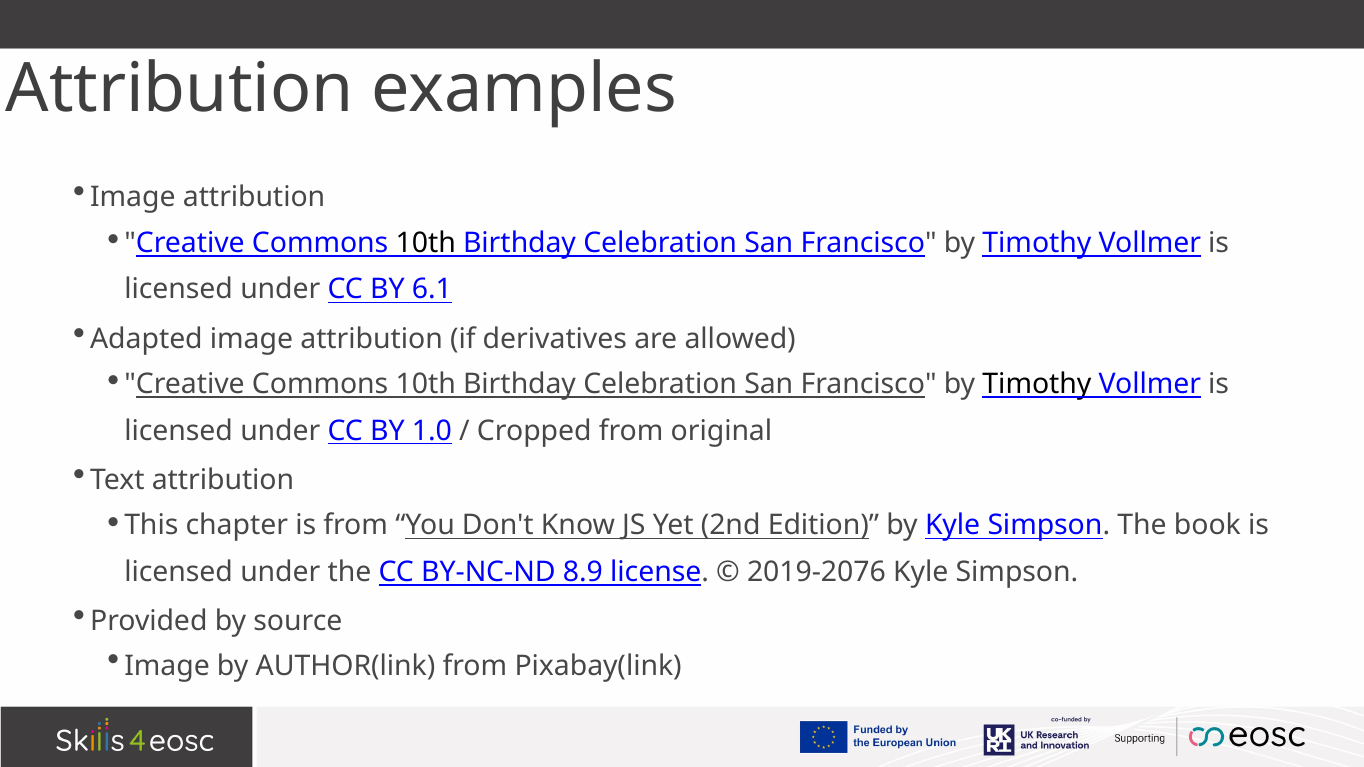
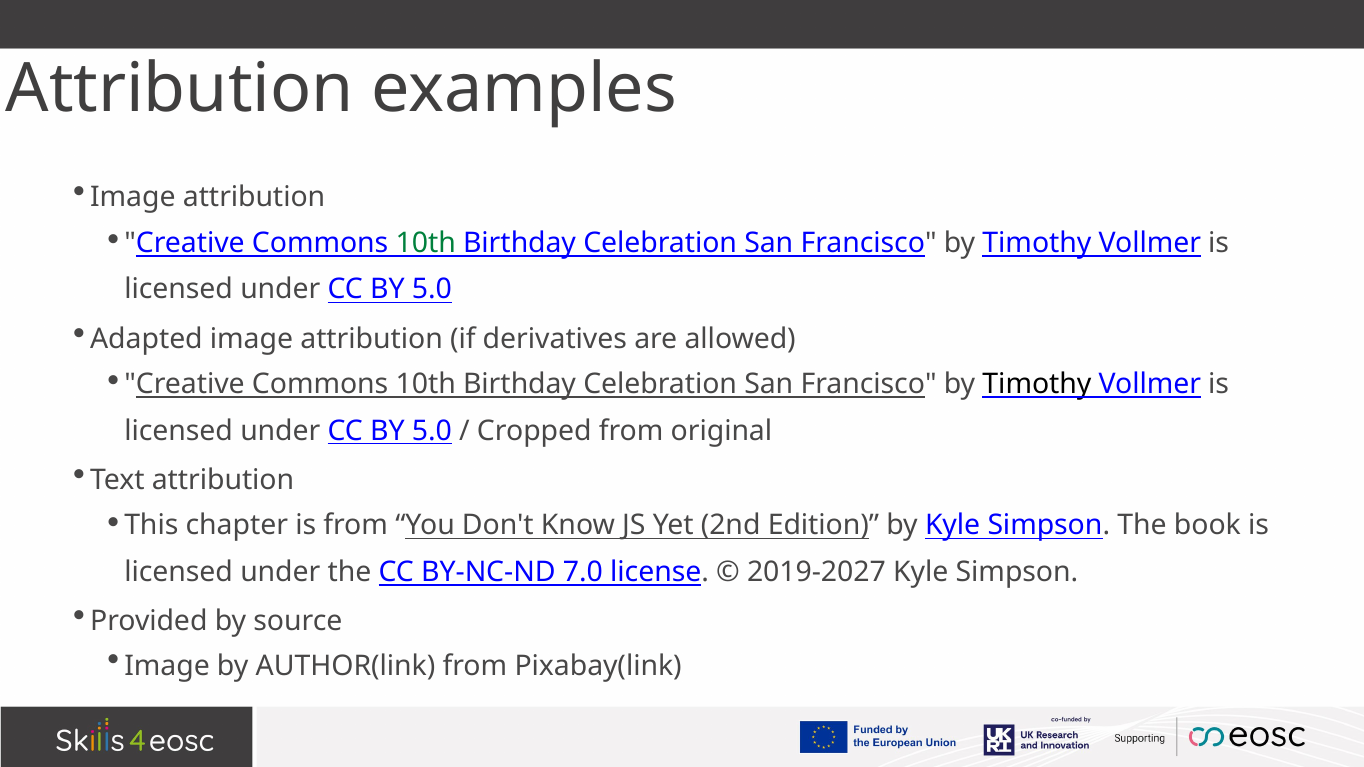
10th at (426, 243) colour: black -> green
6.1 at (432, 290): 6.1 -> 5.0
1.0 at (432, 431): 1.0 -> 5.0
8.9: 8.9 -> 7.0
2019-2076: 2019-2076 -> 2019-2027
